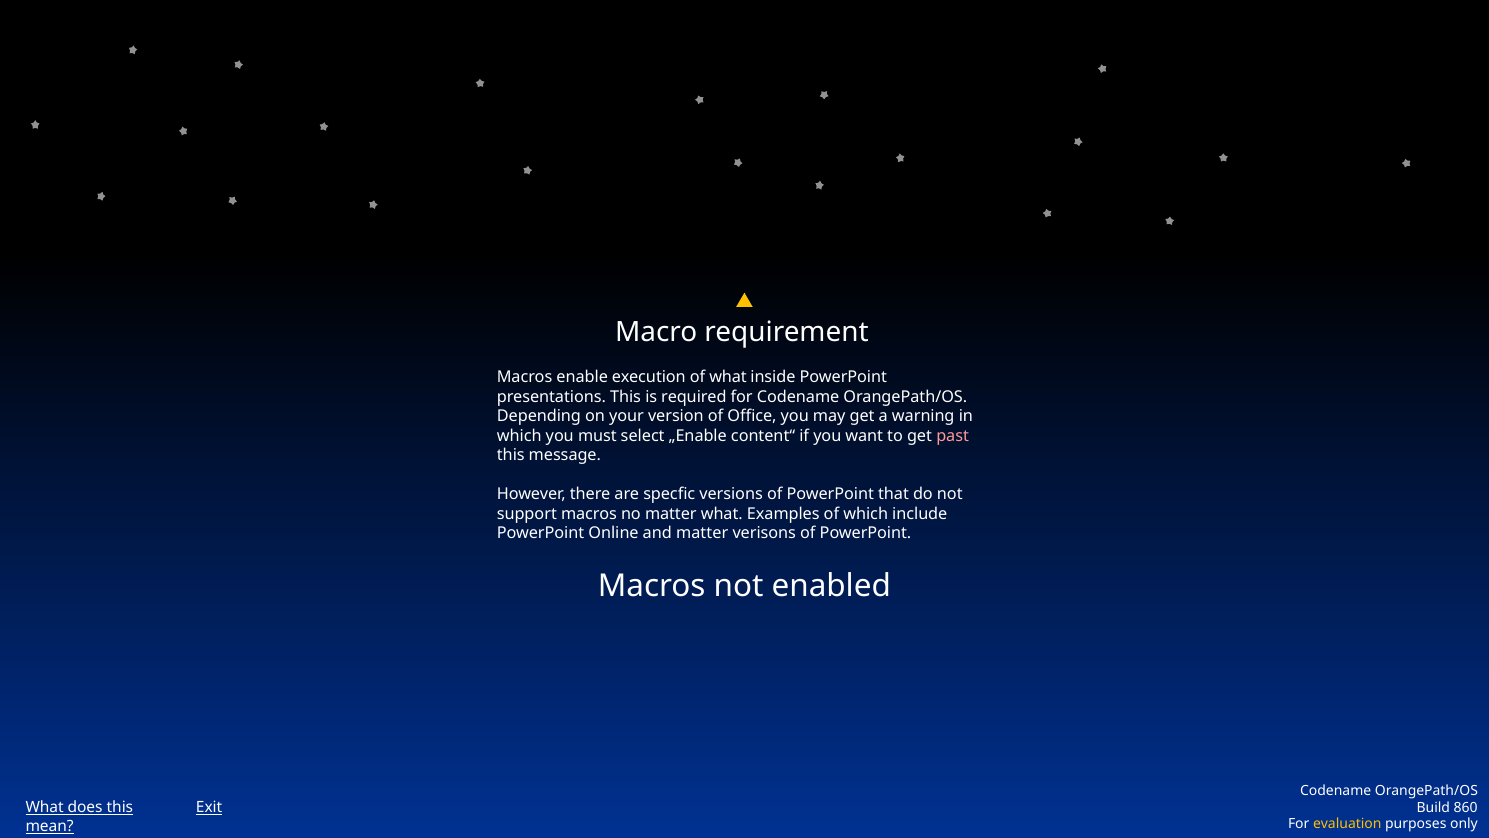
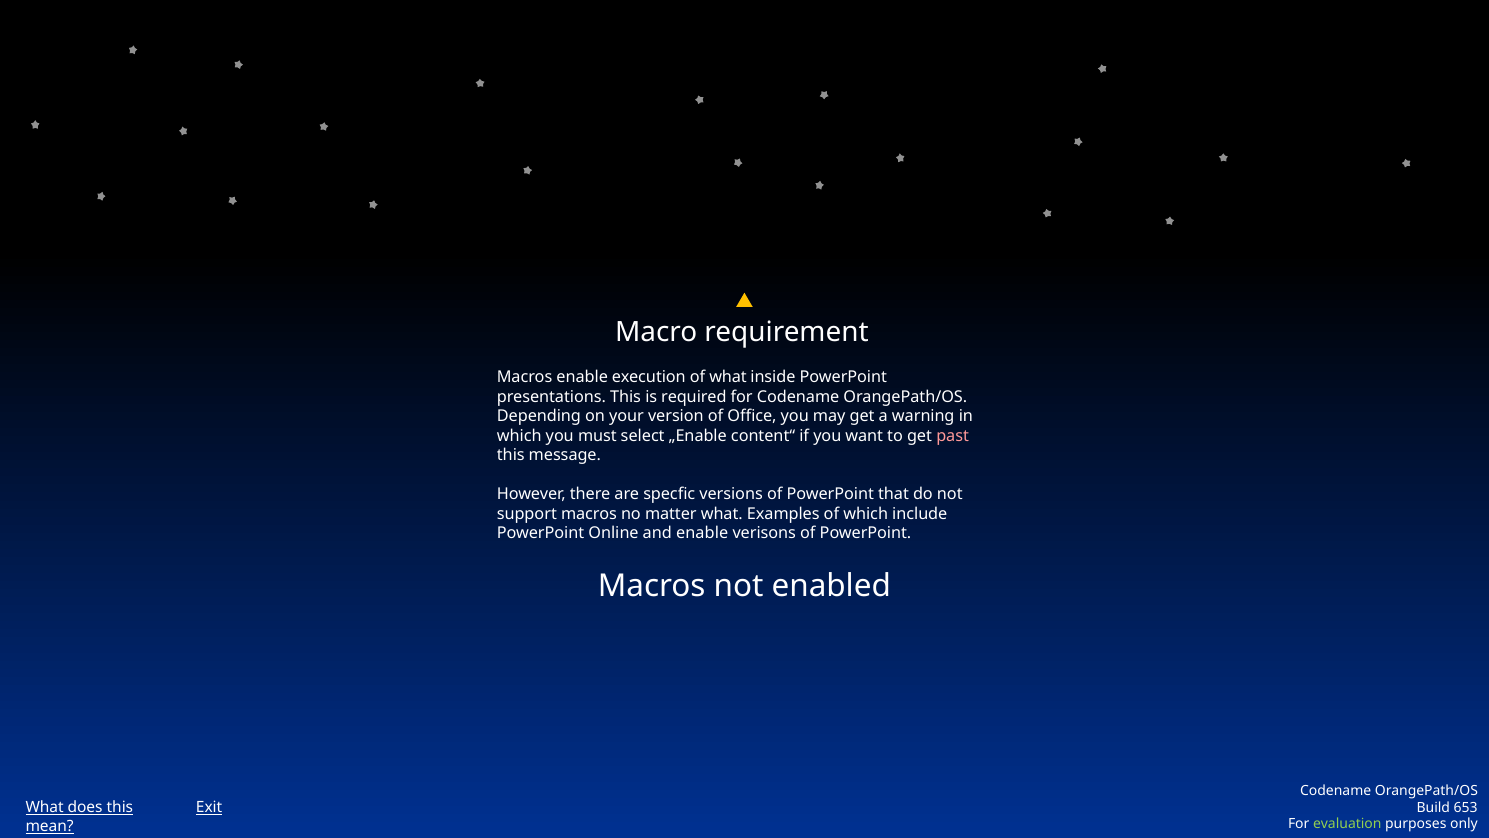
and matter: matter -> enable
860: 860 -> 653
evaluation colour: yellow -> light green
